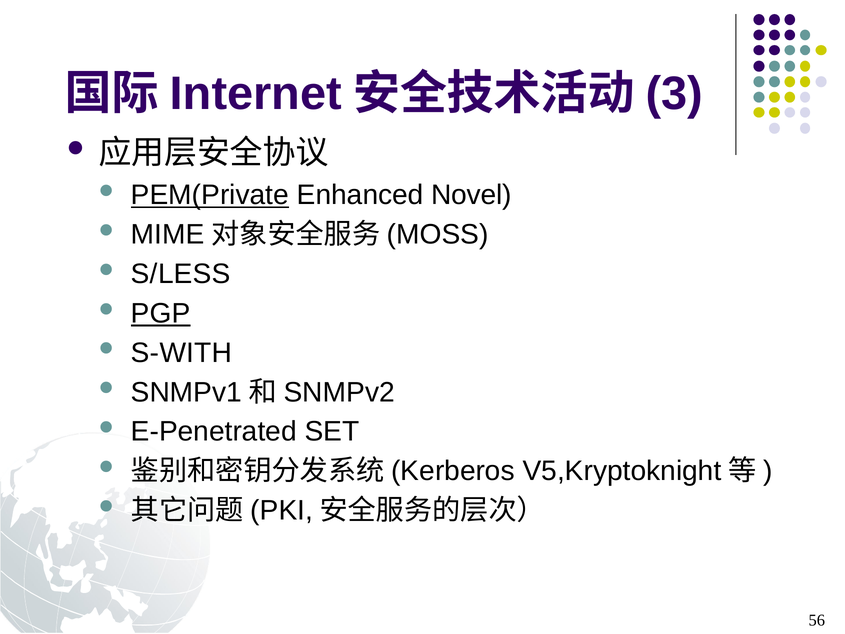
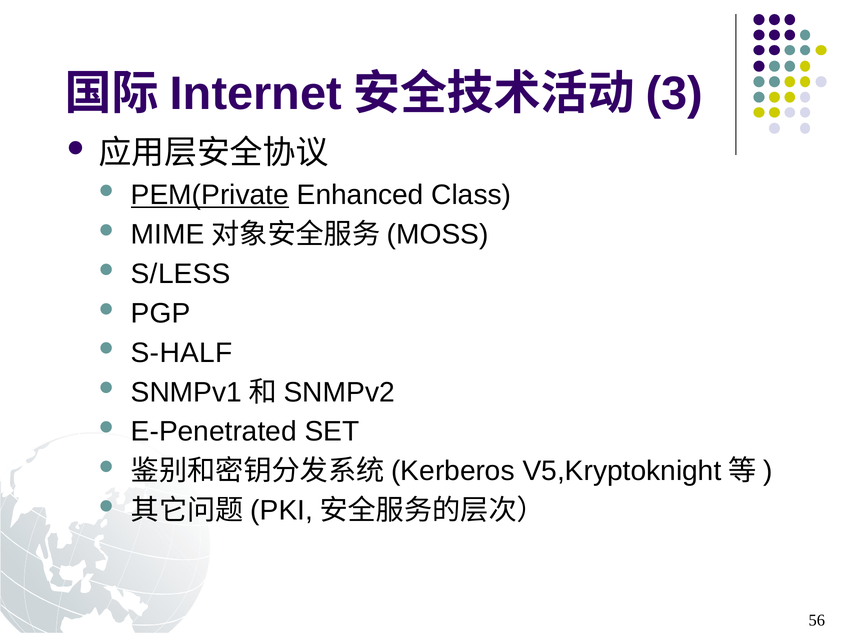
Novel: Novel -> Class
PGP underline: present -> none
S-WITH: S-WITH -> S-HALF
